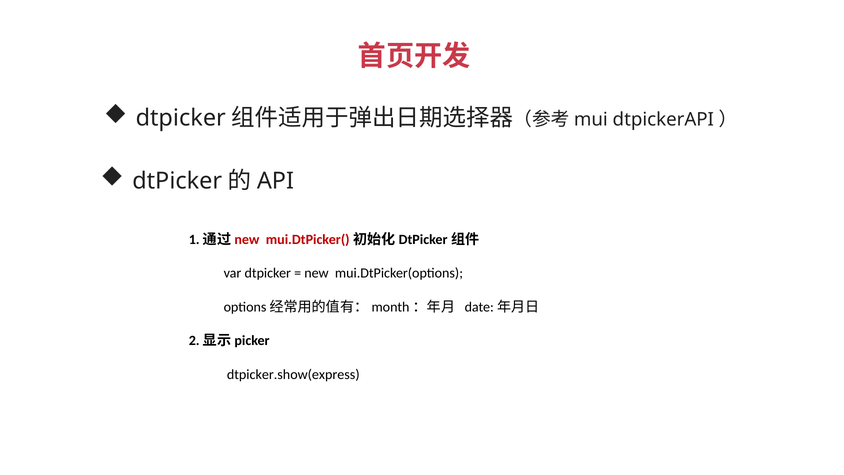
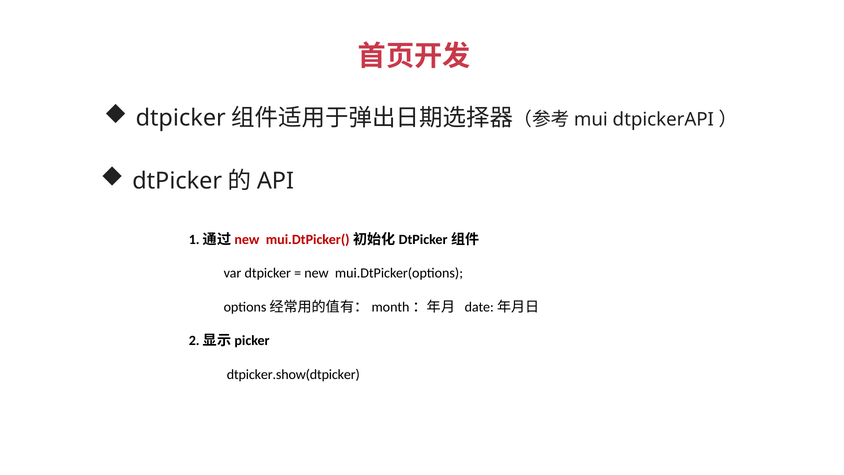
dtpicker.show(express: dtpicker.show(express -> dtpicker.show(dtpicker
